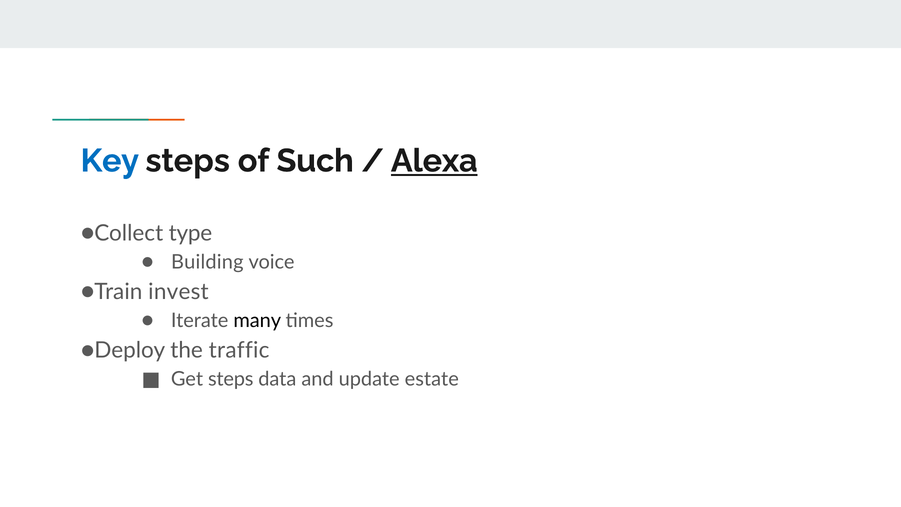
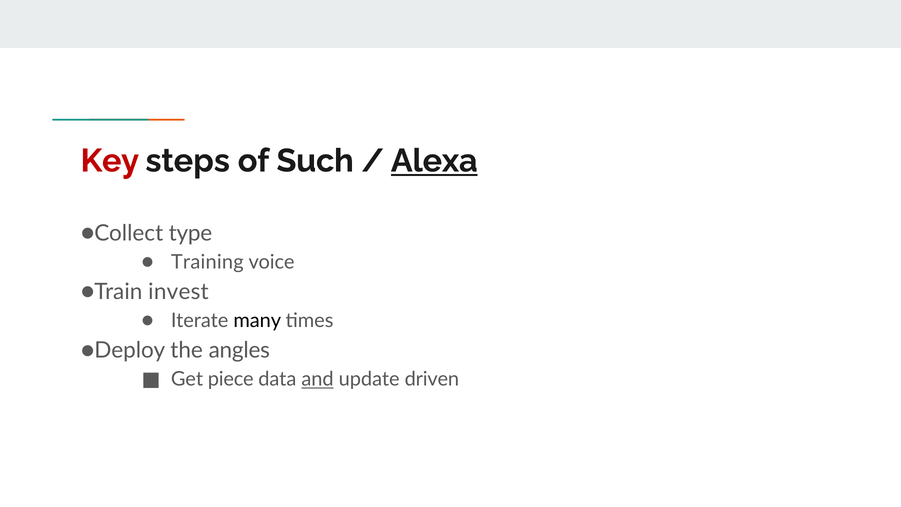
Key colour: blue -> red
Building: Building -> Training
traffic: traffic -> angles
Get steps: steps -> piece
and underline: none -> present
estate: estate -> driven
